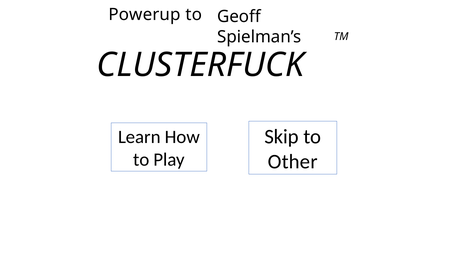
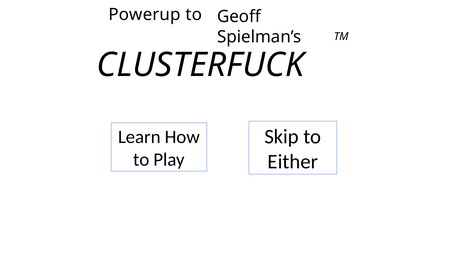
Other: Other -> Either
